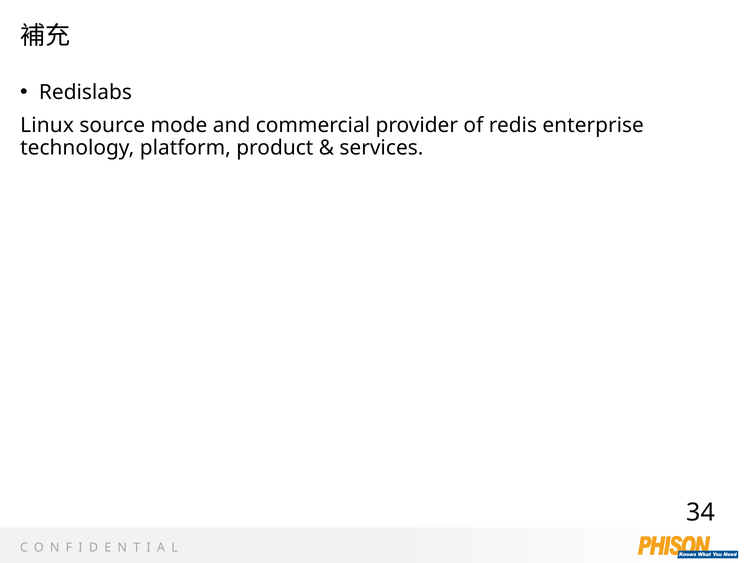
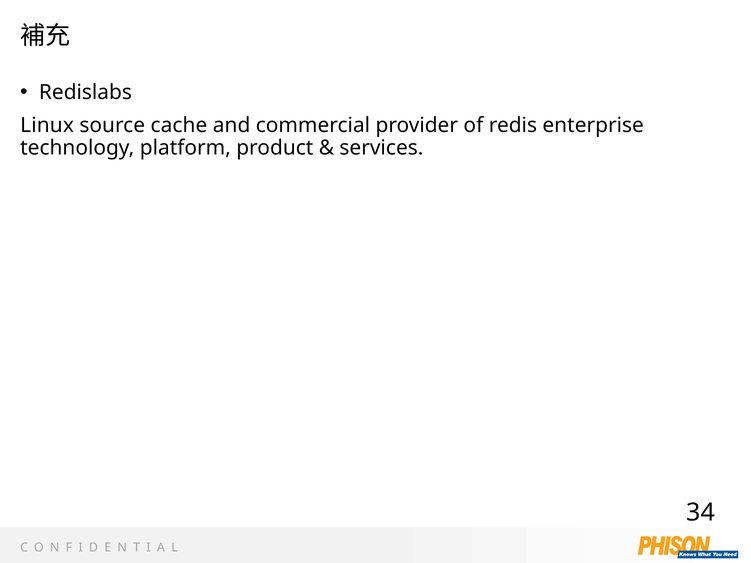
mode: mode -> cache
